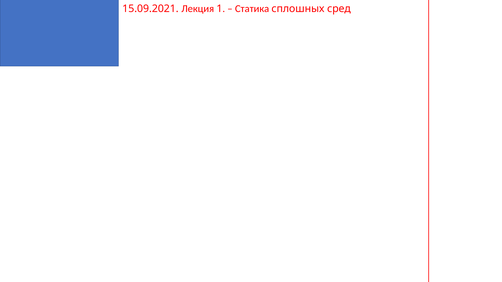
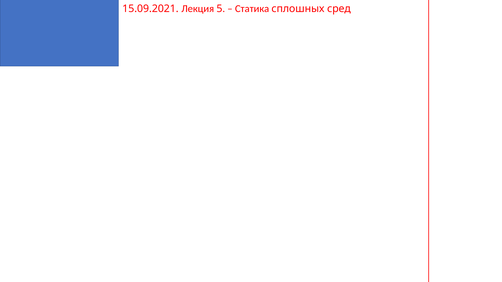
1: 1 -> 5
